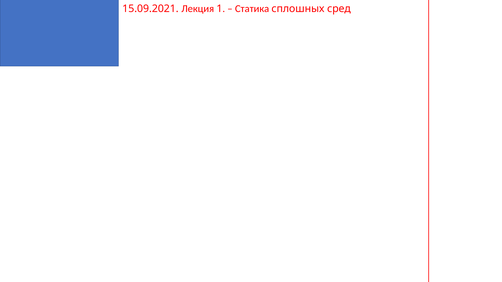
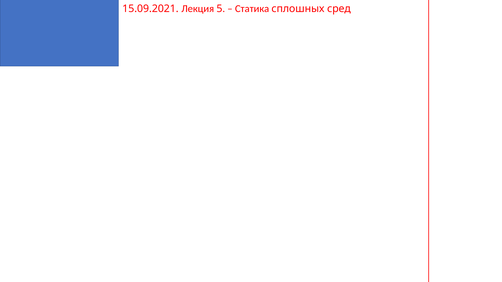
1: 1 -> 5
